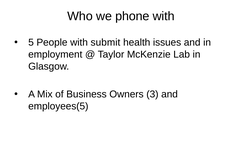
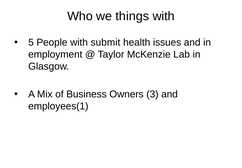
phone: phone -> things
employees(5: employees(5 -> employees(1
